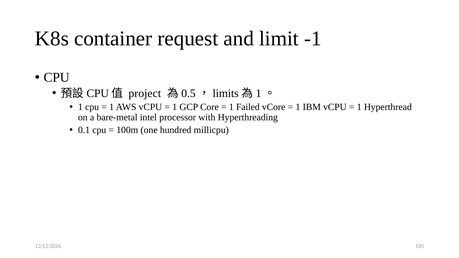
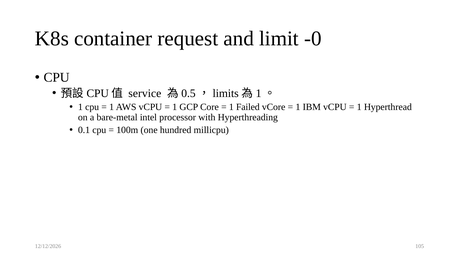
-1: -1 -> -0
project: project -> service
